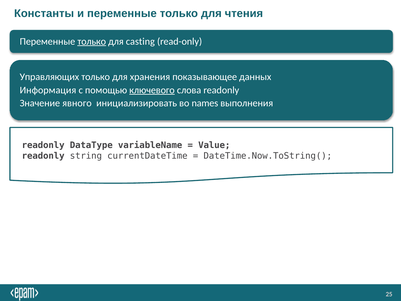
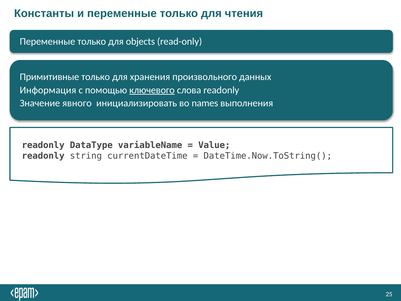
только at (92, 41) underline: present -> none
casting: casting -> objects
Управляющих: Управляющих -> Примитивные
показывающее: показывающее -> произвольного
